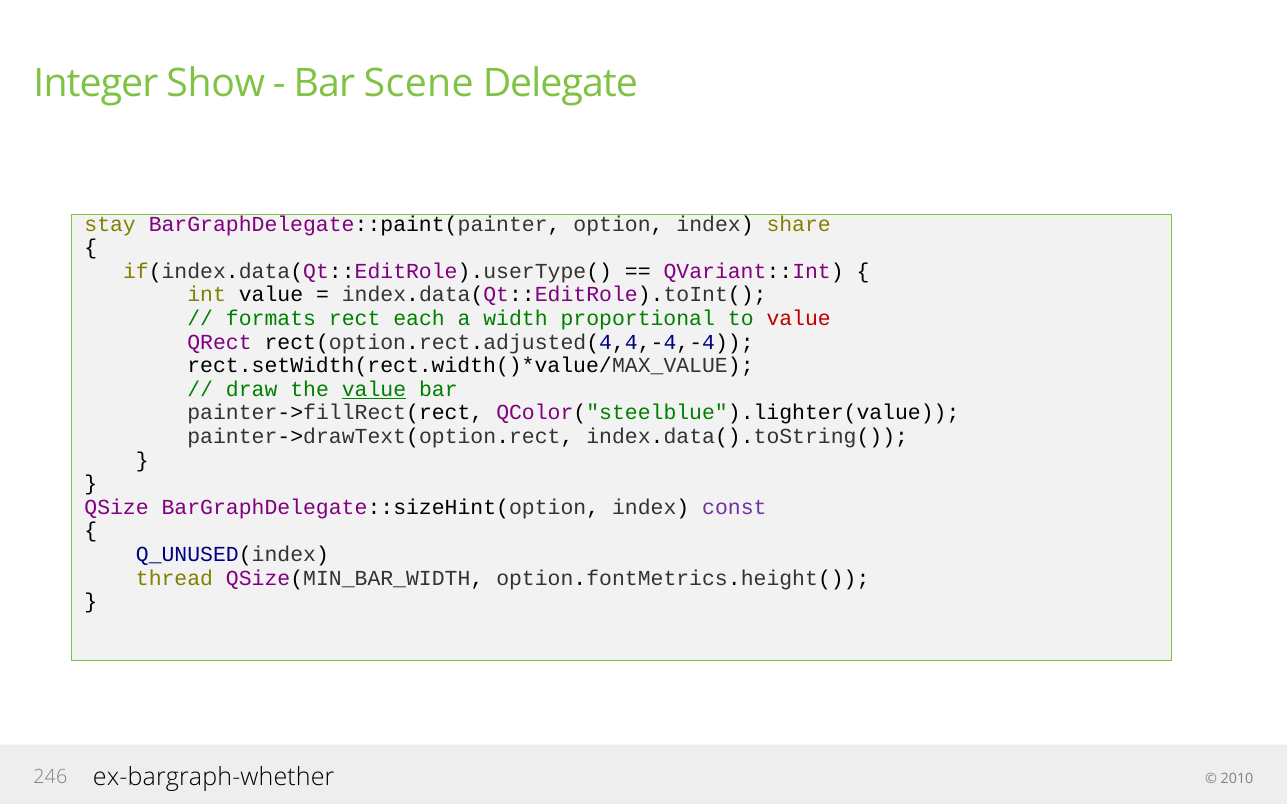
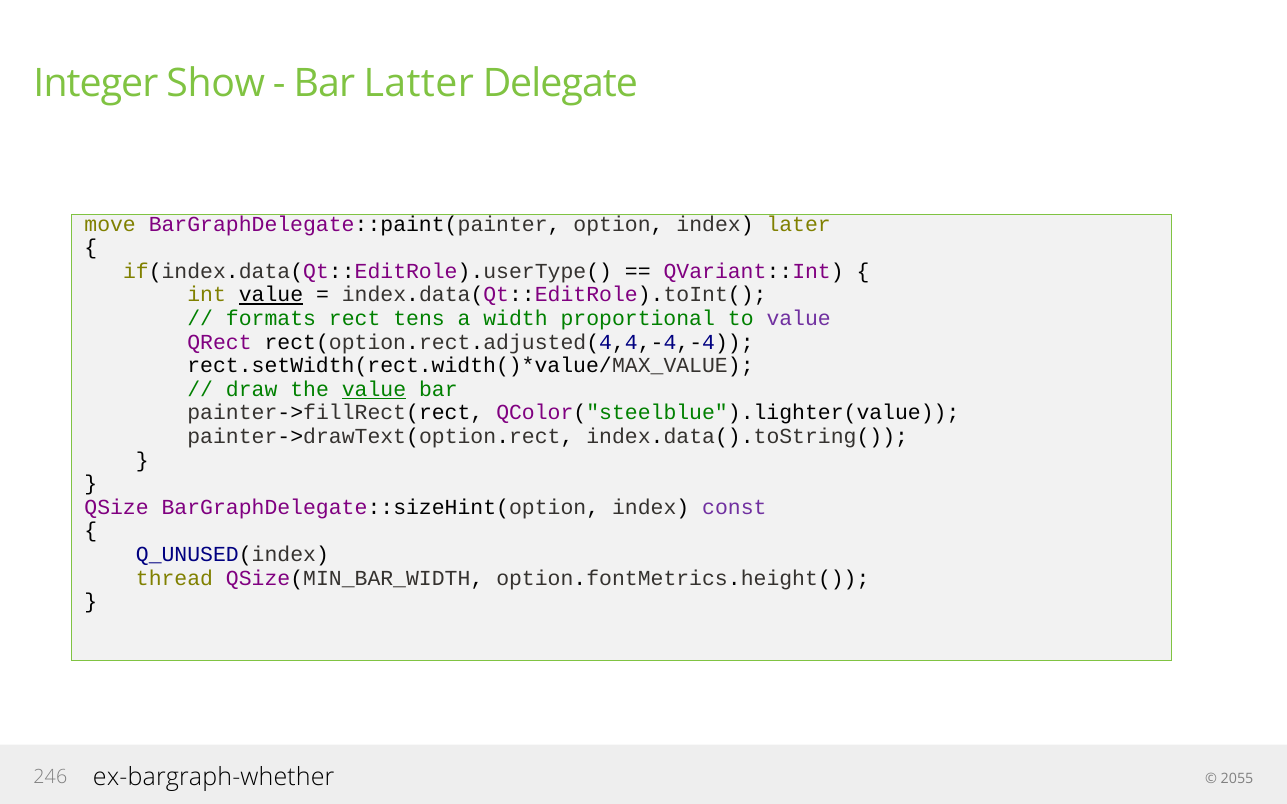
Scene: Scene -> Latter
stay: stay -> move
share: share -> later
value at (271, 295) underline: none -> present
each: each -> tens
value at (799, 319) colour: red -> purple
2010: 2010 -> 2055
